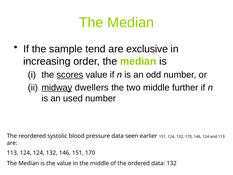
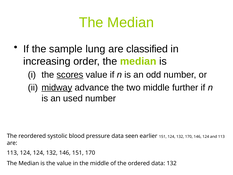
tend: tend -> lung
exclusive: exclusive -> classified
dwellers: dwellers -> advance
